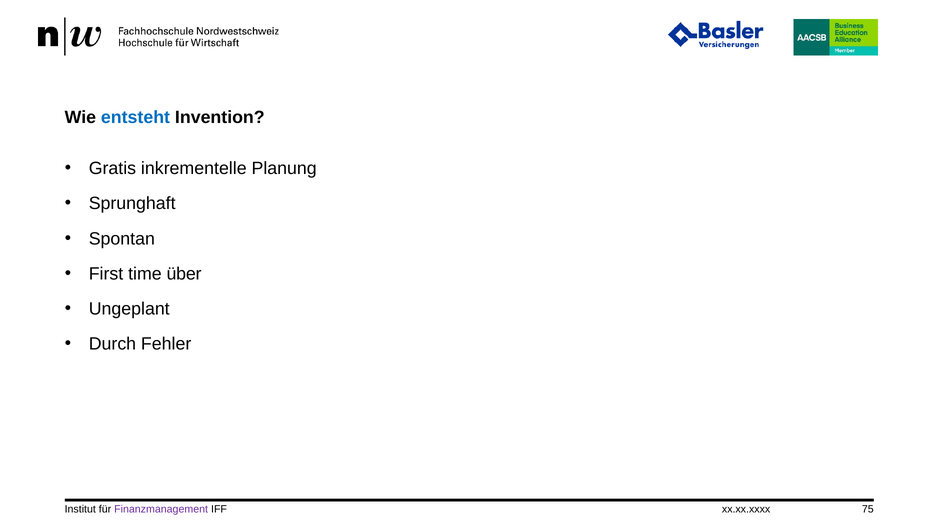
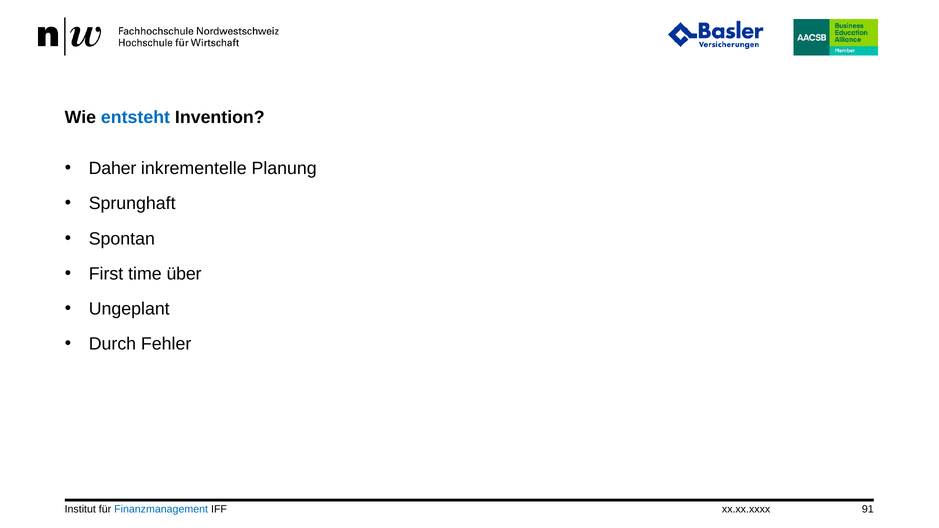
Gratis: Gratis -> Daher
Finanzmanagement colour: purple -> blue
75: 75 -> 91
